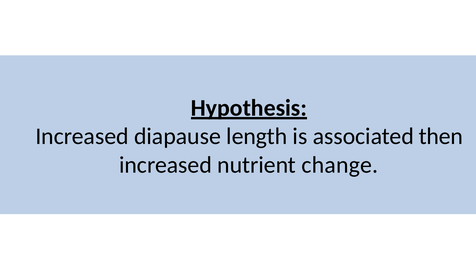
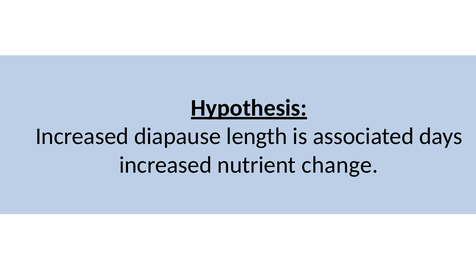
then: then -> days
